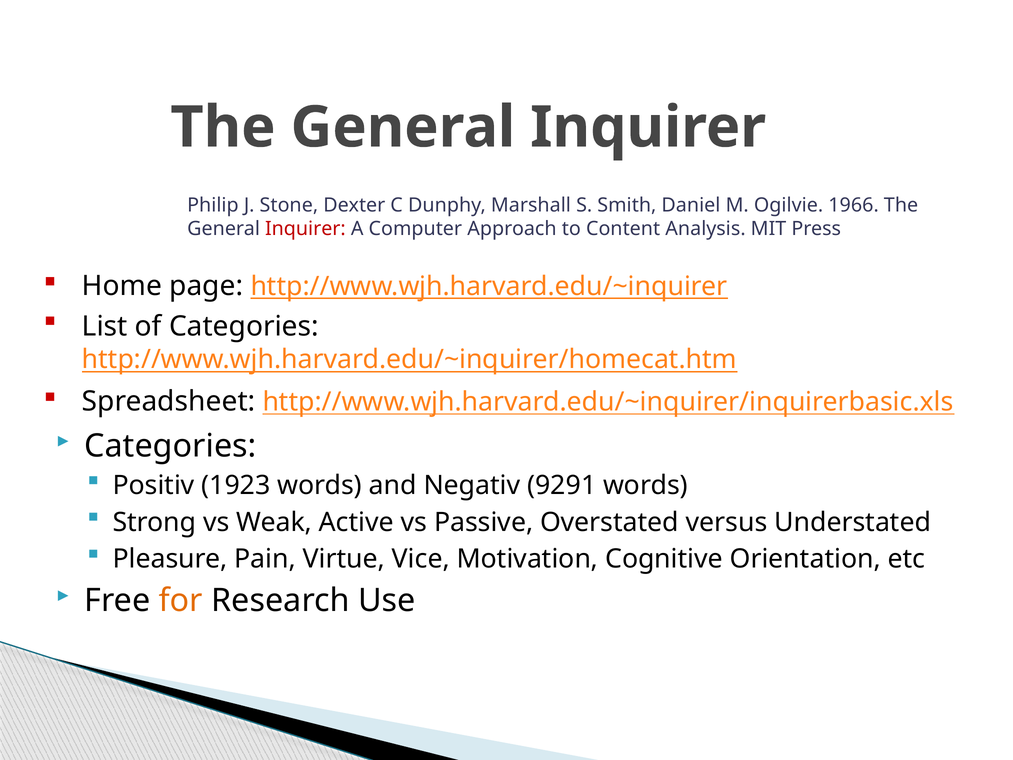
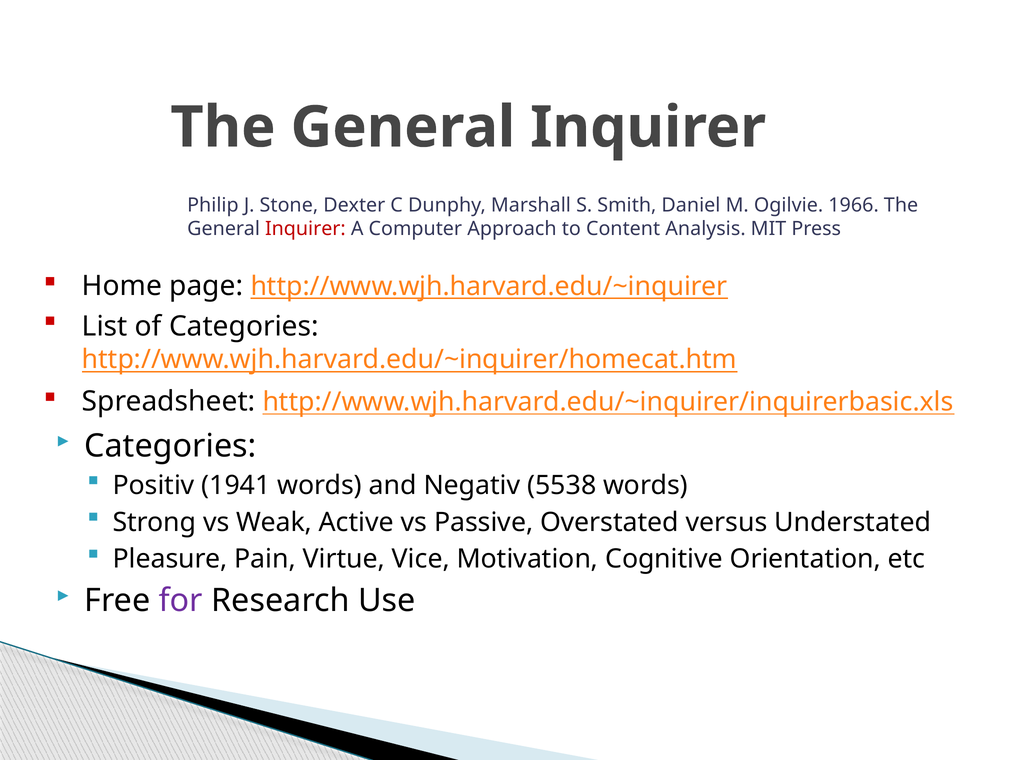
1923: 1923 -> 1941
9291: 9291 -> 5538
for colour: orange -> purple
